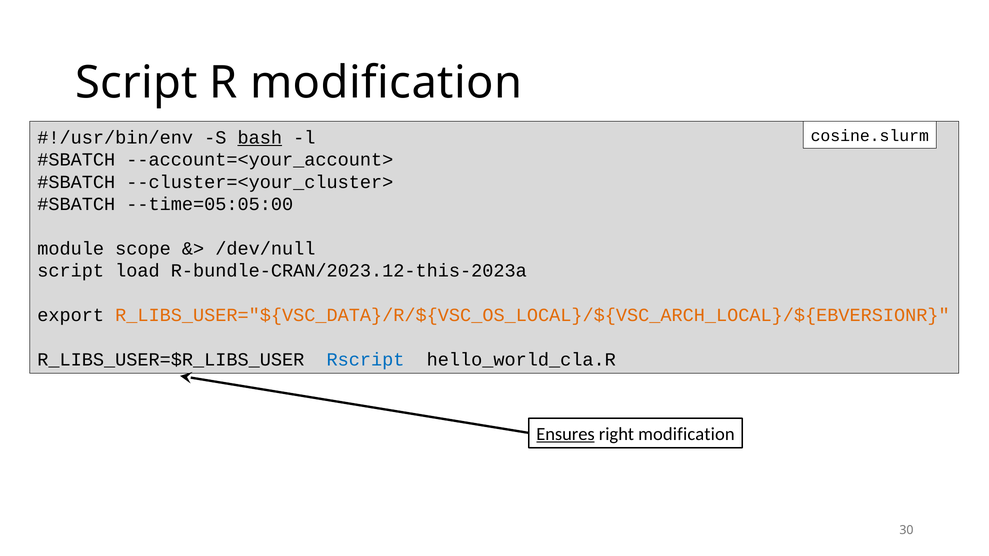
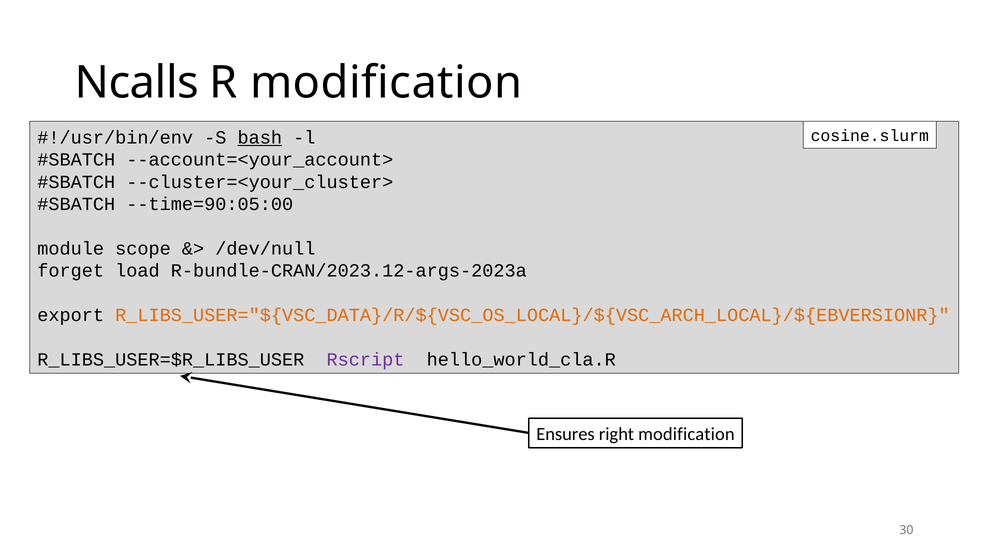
Script at (136, 83): Script -> Ncalls
--time=05:05:00: --time=05:05:00 -> --time=90:05:00
script at (71, 271): script -> forget
R-bundle-CRAN/2023.12-this-2023a: R-bundle-CRAN/2023.12-this-2023a -> R-bundle-CRAN/2023.12-args-2023a
Rscript colour: blue -> purple
Ensures underline: present -> none
